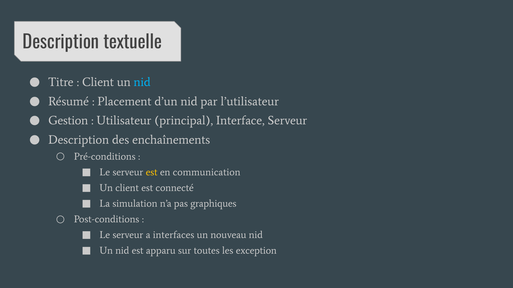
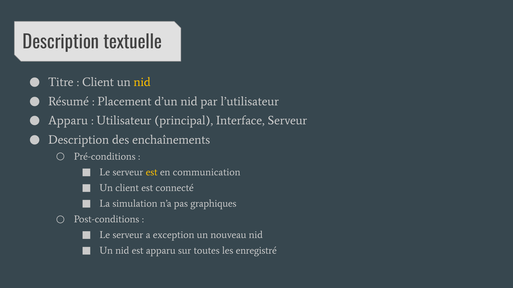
nid at (142, 82) colour: light blue -> yellow
Gestion at (68, 121): Gestion -> Apparu
interfaces: interfaces -> exception
exception: exception -> enregistré
